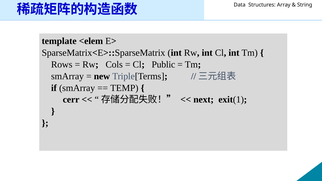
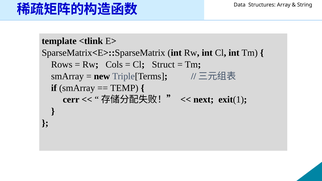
<elem: <elem -> <tlink
Public: Public -> Struct
